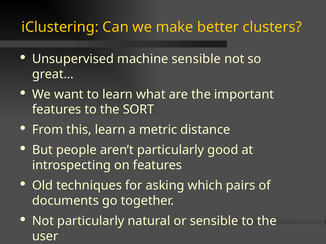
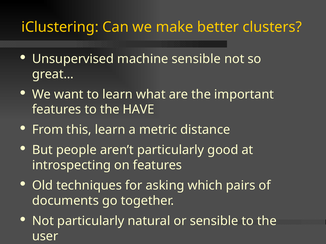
SORT: SORT -> HAVE
